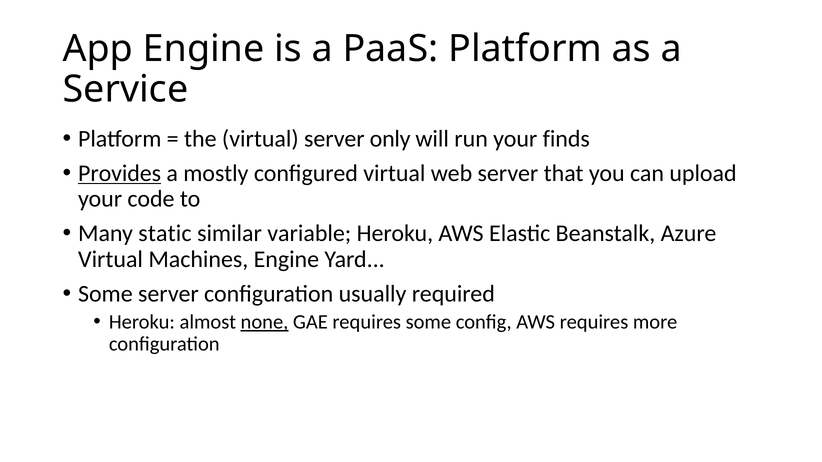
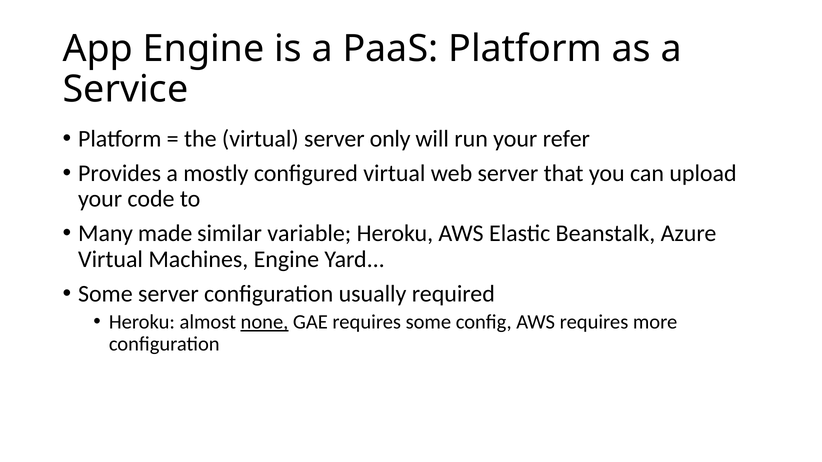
finds: finds -> refer
Provides underline: present -> none
static: static -> made
